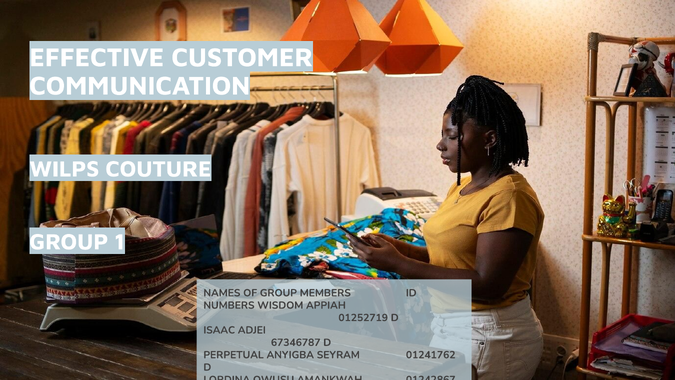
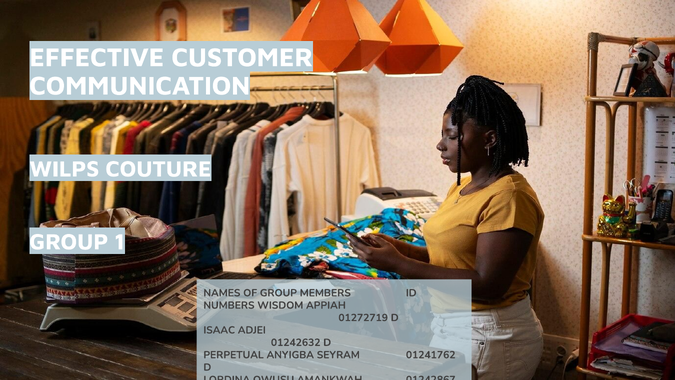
01252719: 01252719 -> 01272719
67346787: 67346787 -> 01242632
